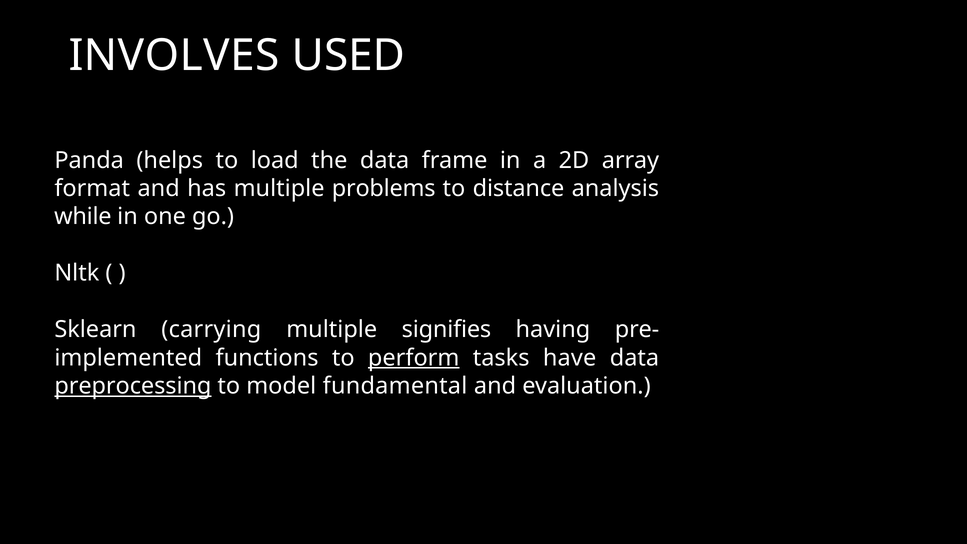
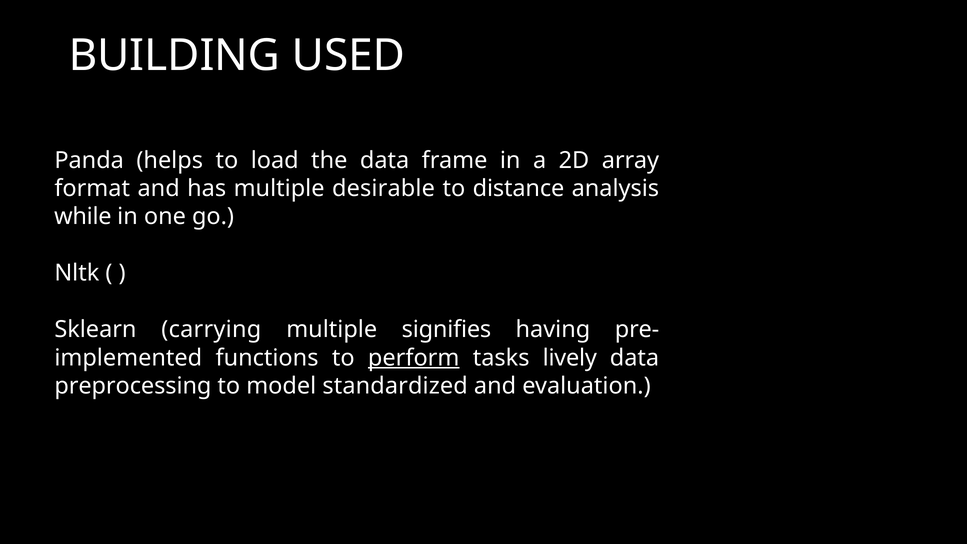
INVOLVES: INVOLVES -> BUILDING
problems: problems -> desirable
have: have -> lively
preprocessing underline: present -> none
fundamental: fundamental -> standardized
